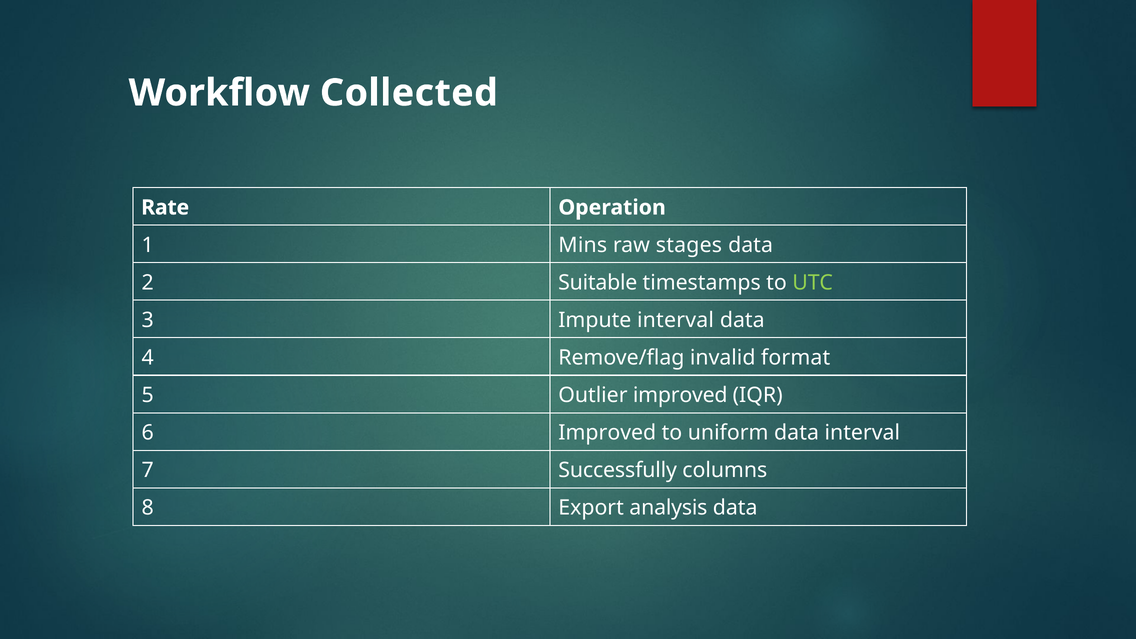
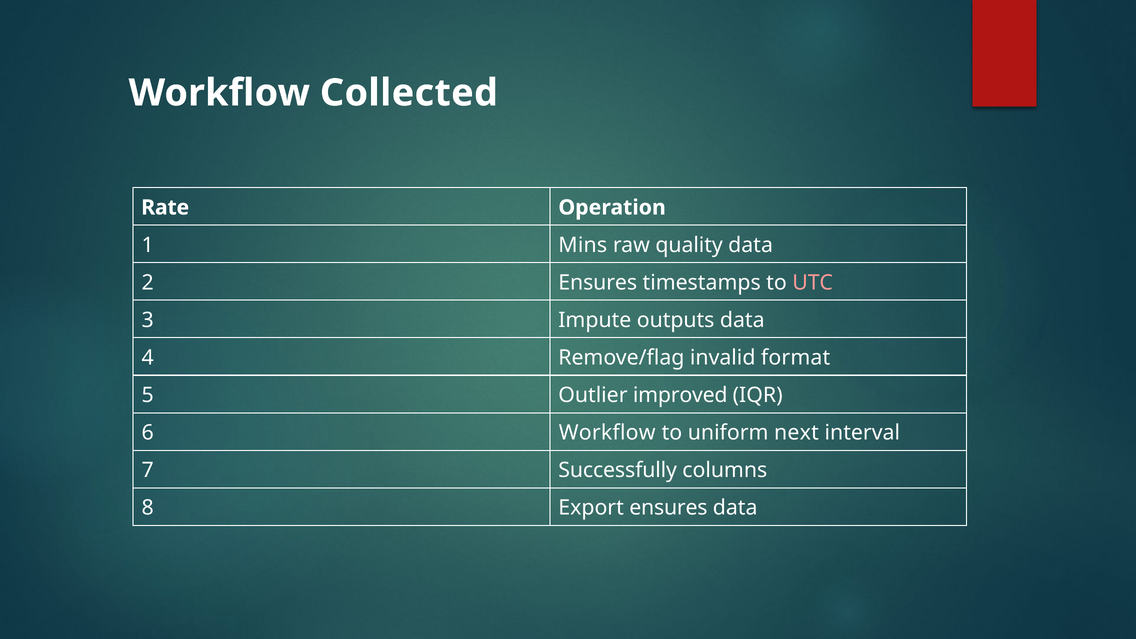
stages: stages -> quality
2 Suitable: Suitable -> Ensures
UTC colour: light green -> pink
Impute interval: interval -> outputs
6 Improved: Improved -> Workflow
uniform data: data -> next
Export analysis: analysis -> ensures
